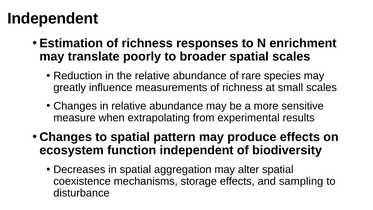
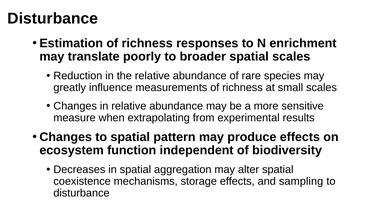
Independent at (53, 18): Independent -> Disturbance
